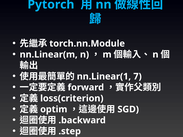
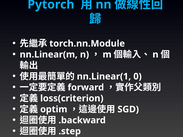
7: 7 -> 0
